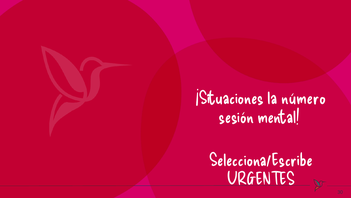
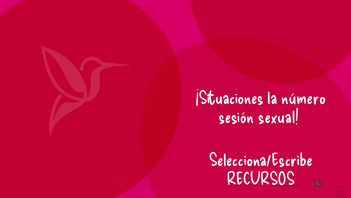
mental: mental -> sexual
URGENTES: URGENTES -> RECURSOS
